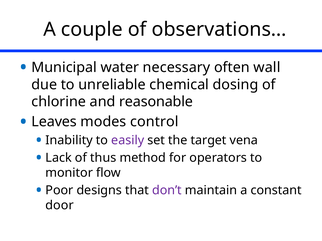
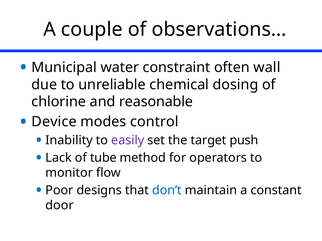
necessary: necessary -> constraint
Leaves: Leaves -> Device
vena: vena -> push
thus: thus -> tube
don’t colour: purple -> blue
